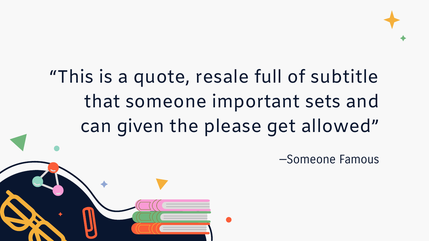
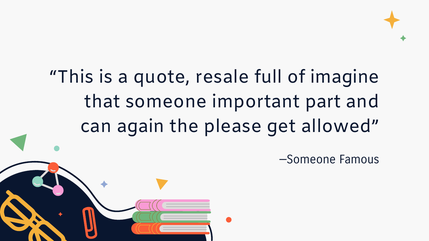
subtitle: subtitle -> imagine
sets: sets -> part
given: given -> again
